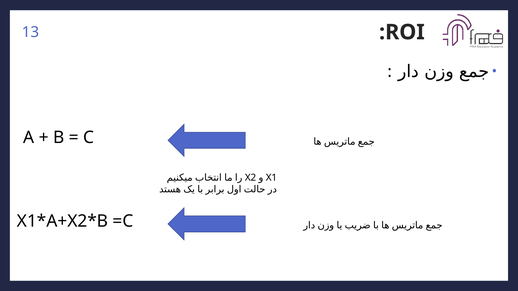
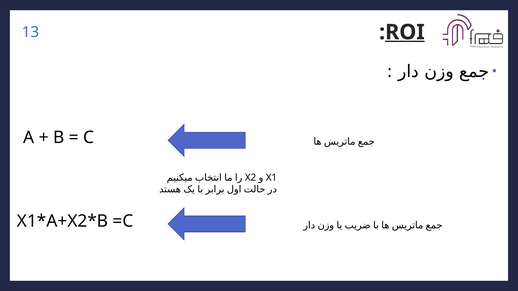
ROI underline: none -> present
